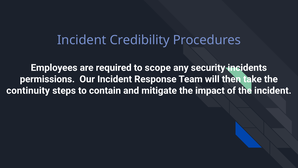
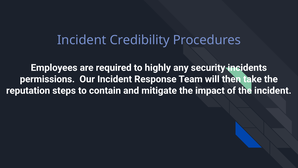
scope: scope -> highly
continuity: continuity -> reputation
